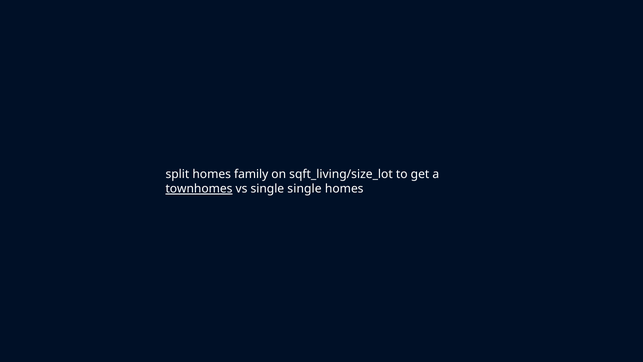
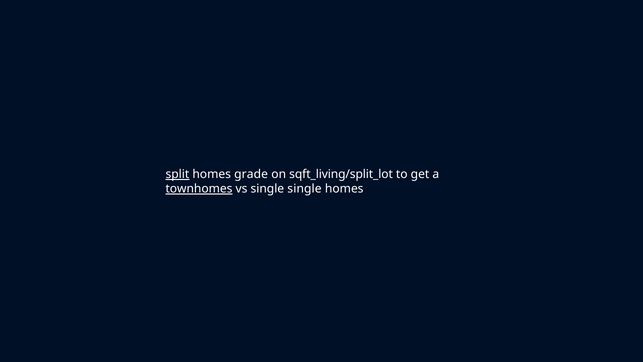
split underline: none -> present
family: family -> grade
sqft_living/size_lot: sqft_living/size_lot -> sqft_living/split_lot
